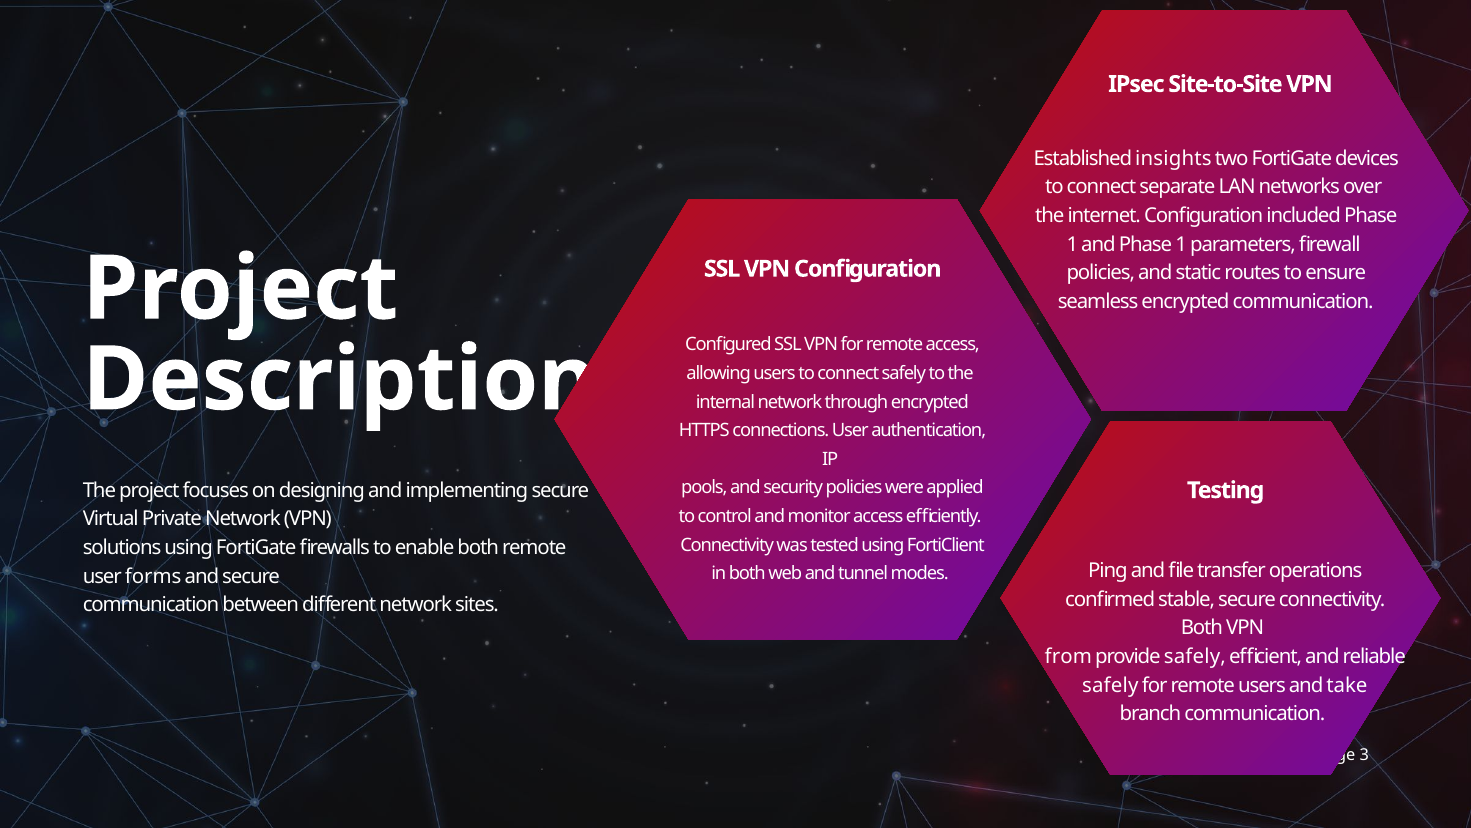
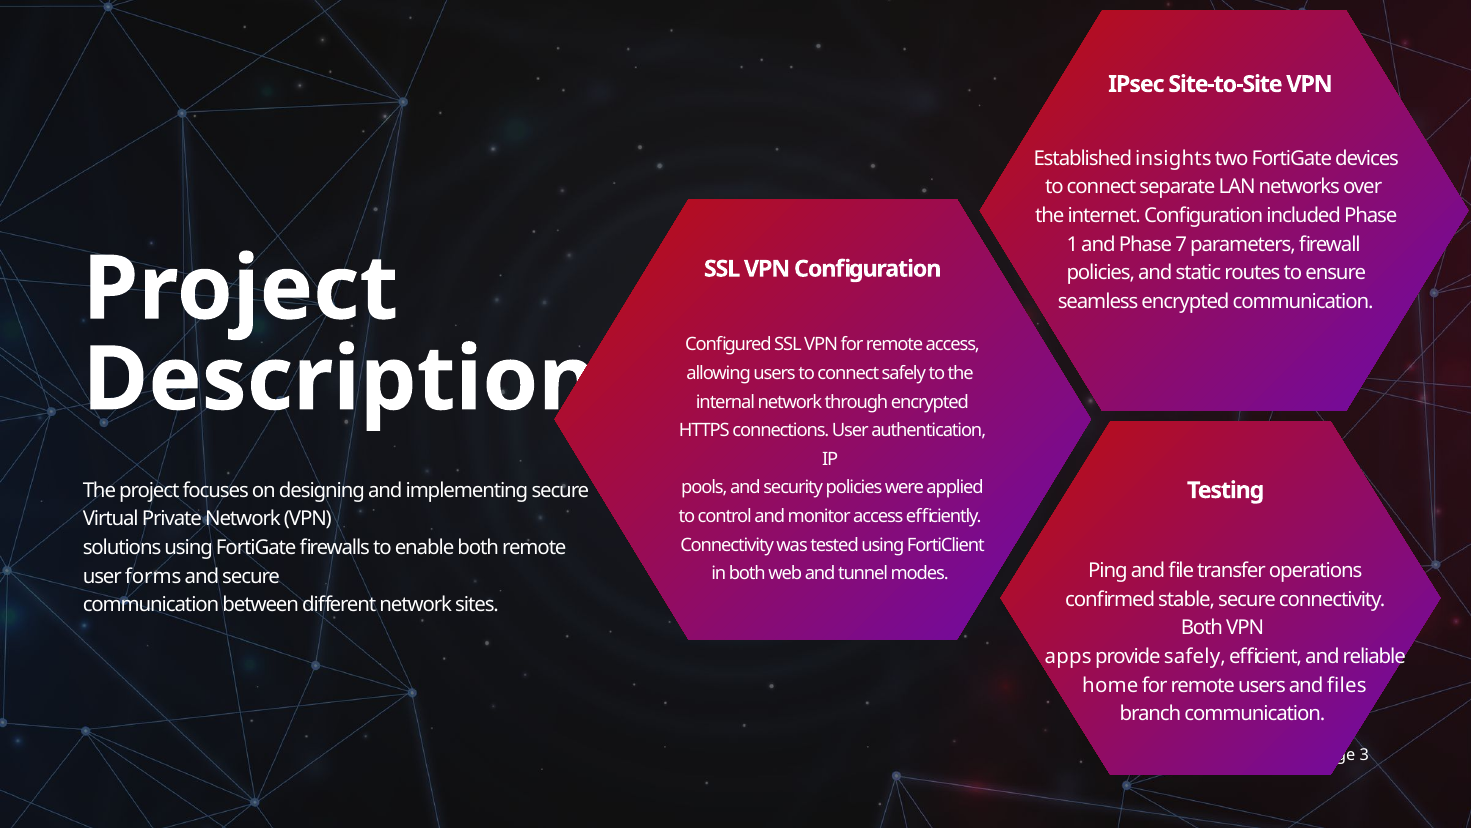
and Phase 1: 1 -> 7
from: from -> apps
safely at (1110, 685): safely -> home
take: take -> files
